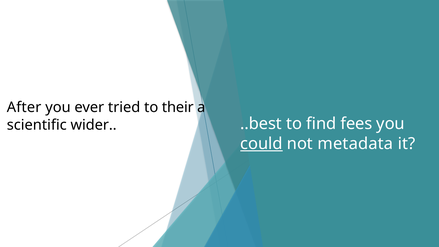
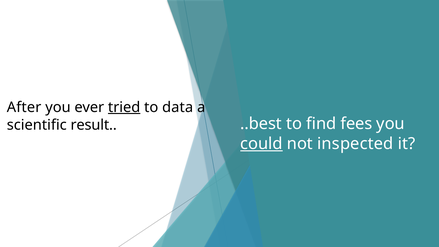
tried underline: none -> present
their: their -> data
wider: wider -> result
metadata: metadata -> inspected
